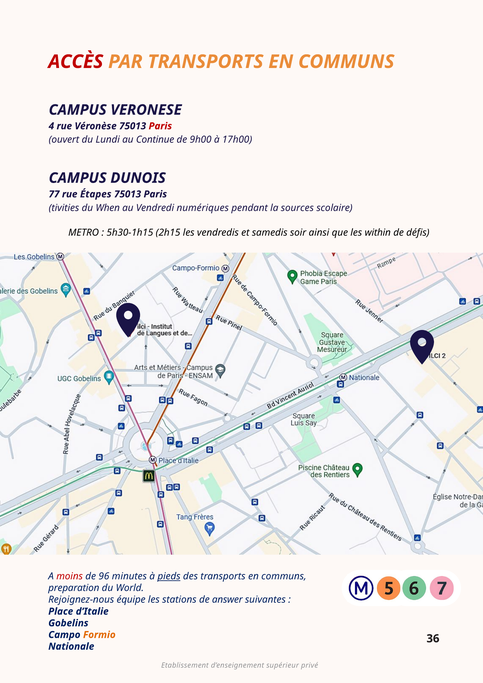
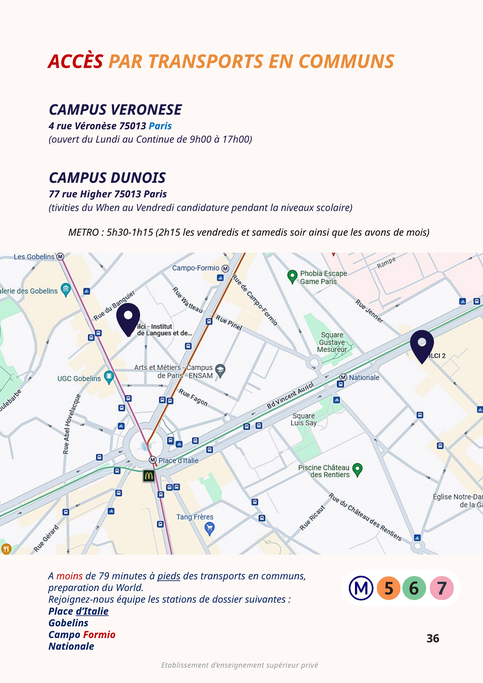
Paris at (160, 126) colour: red -> blue
Étapes: Étapes -> Higher
numériques: numériques -> candidature
sources: sources -> niveaux
within: within -> avons
défis: défis -> mois
96: 96 -> 79
answer: answer -> dossier
d’Italie underline: none -> present
Formio colour: orange -> red
